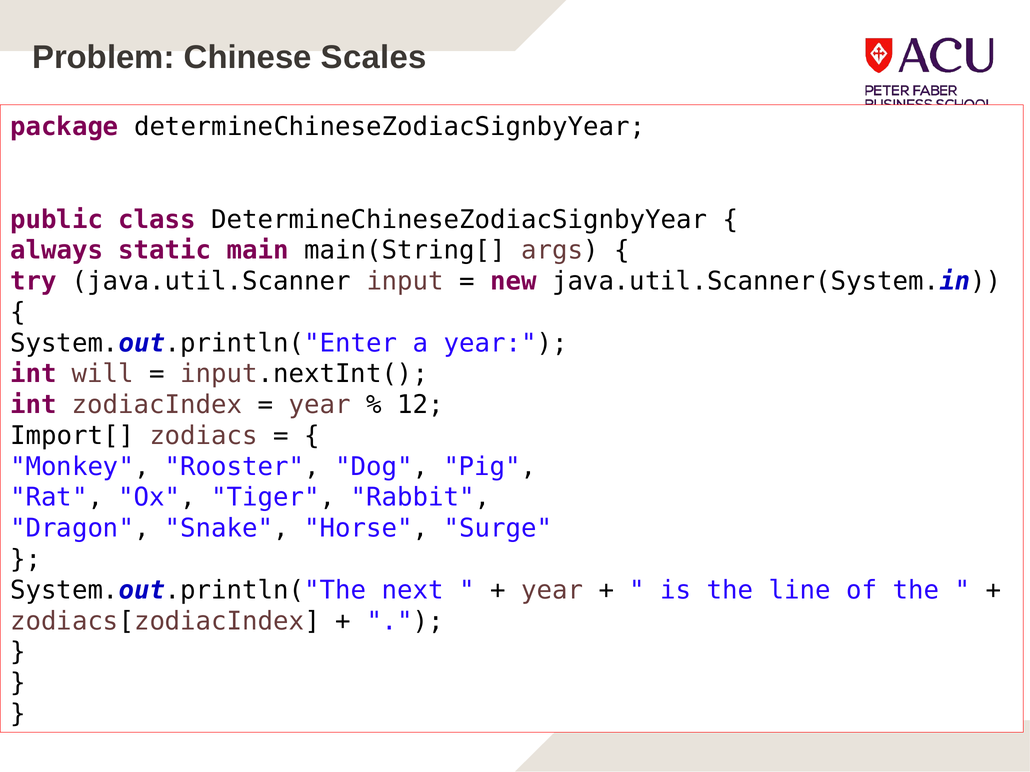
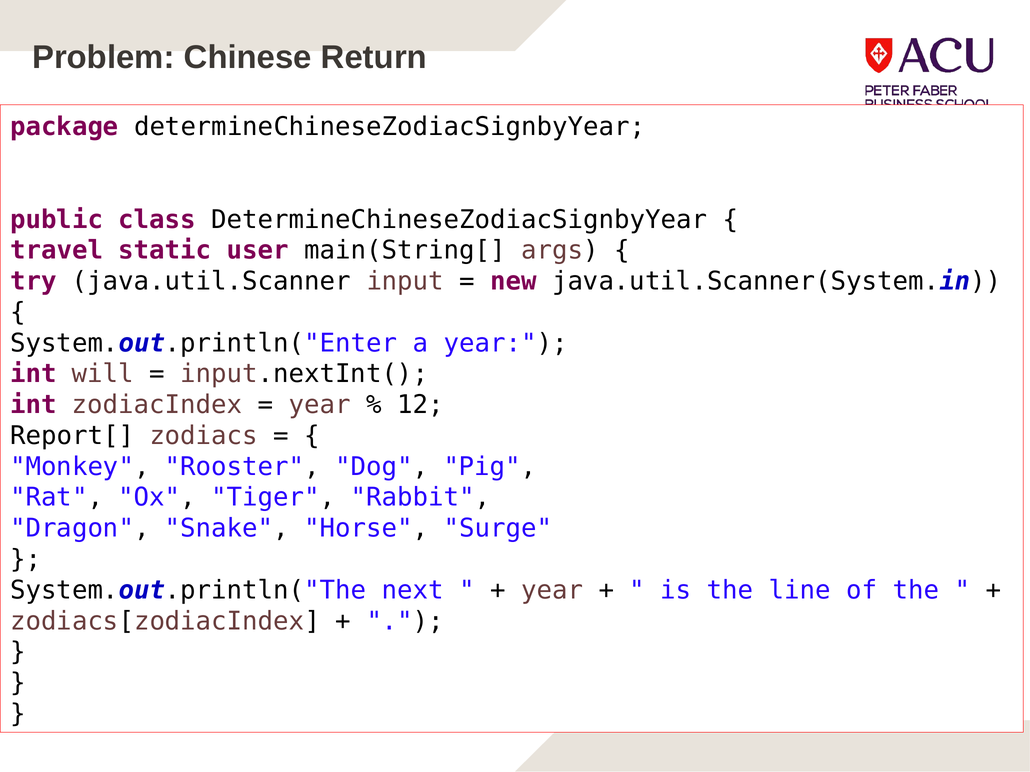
Scales: Scales -> Return
always: always -> travel
main: main -> user
Import[: Import[ -> Report[
